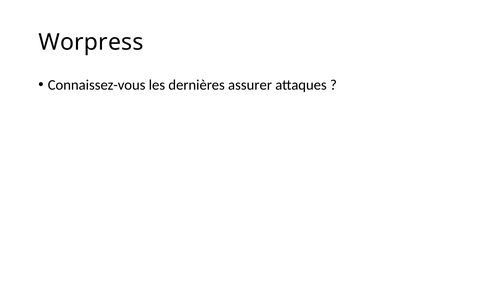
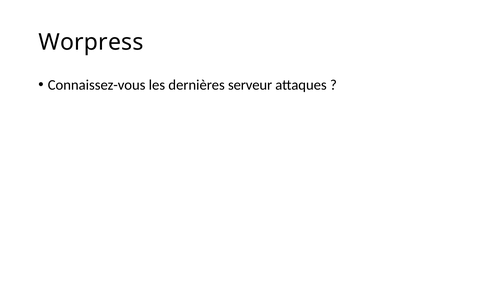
assurer: assurer -> serveur
